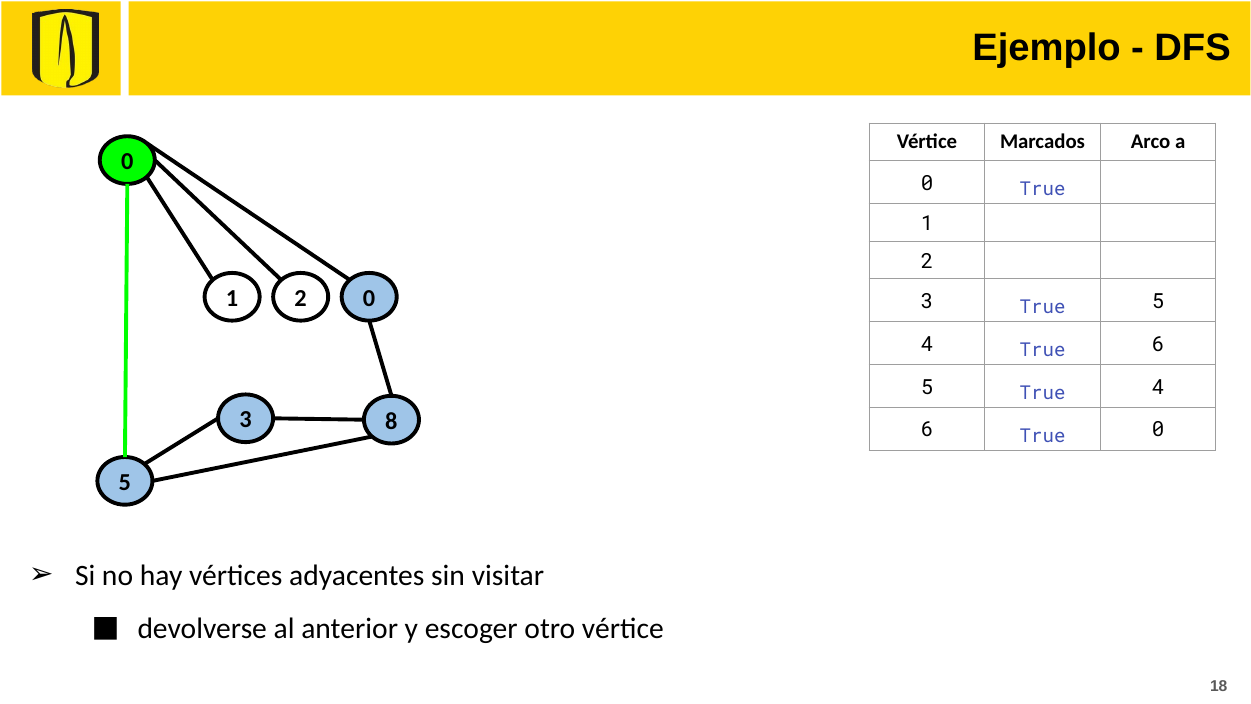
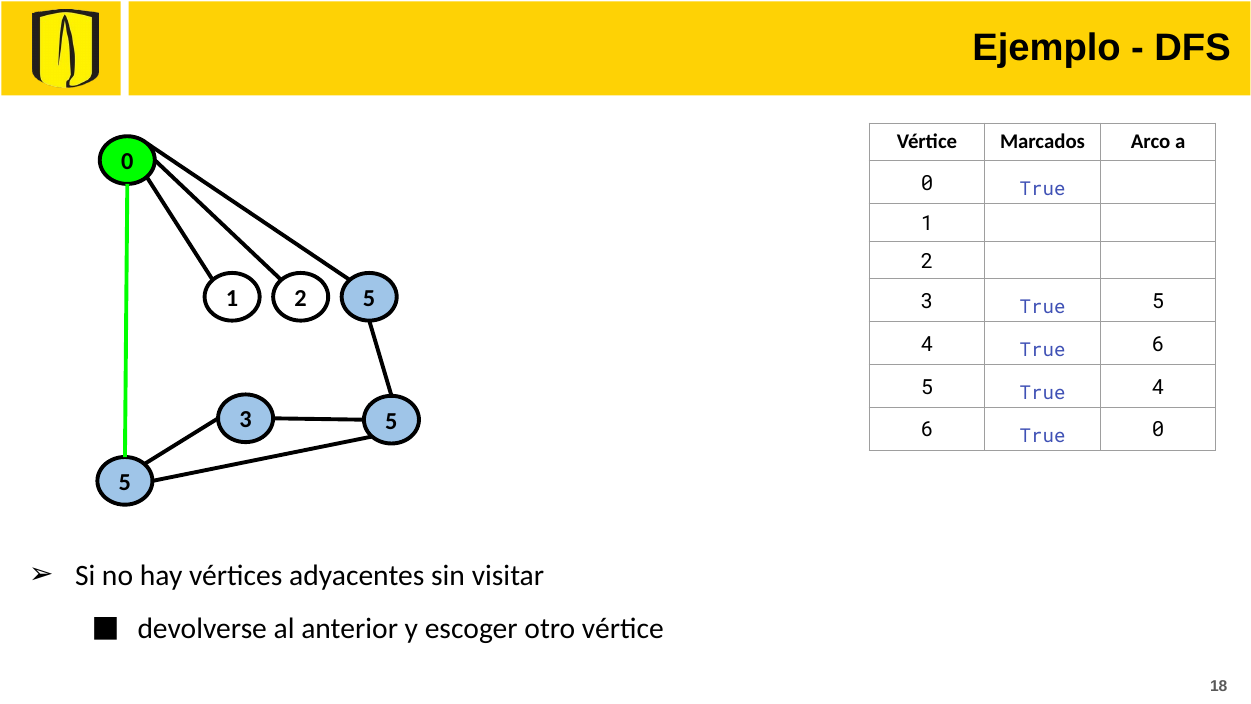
2 0: 0 -> 5
3 8: 8 -> 5
